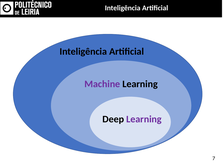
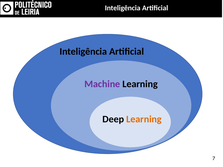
Learning at (144, 119) colour: purple -> orange
